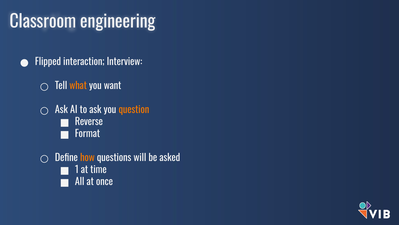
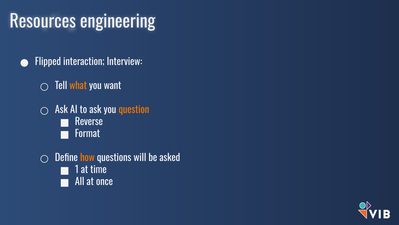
Classroom: Classroom -> Resources
